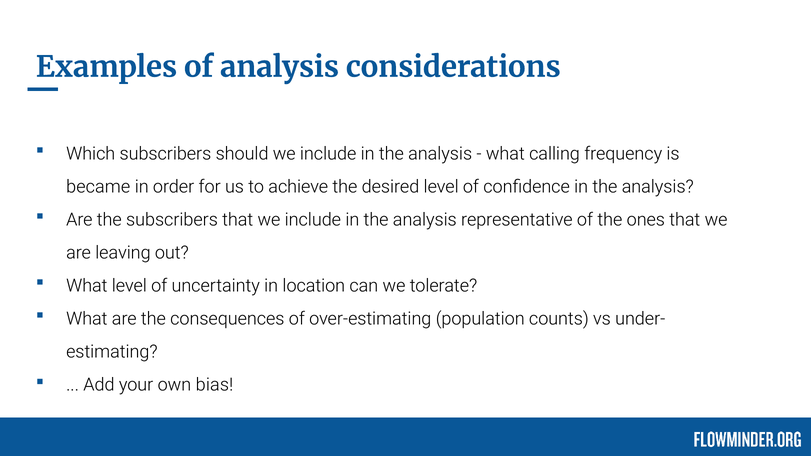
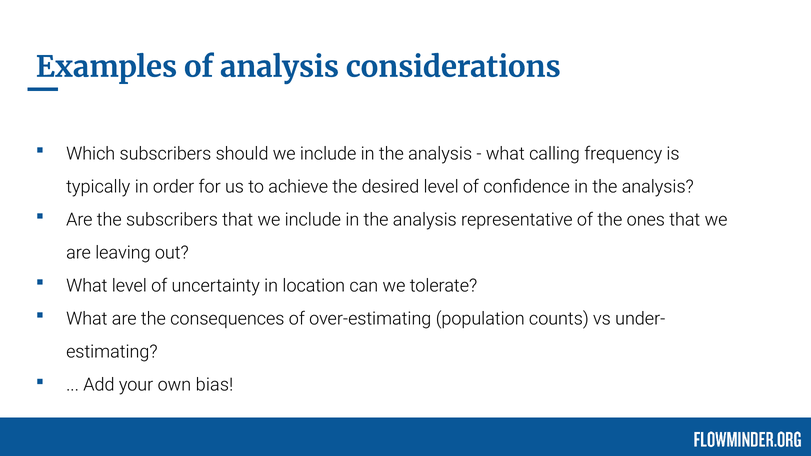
became: became -> typically
